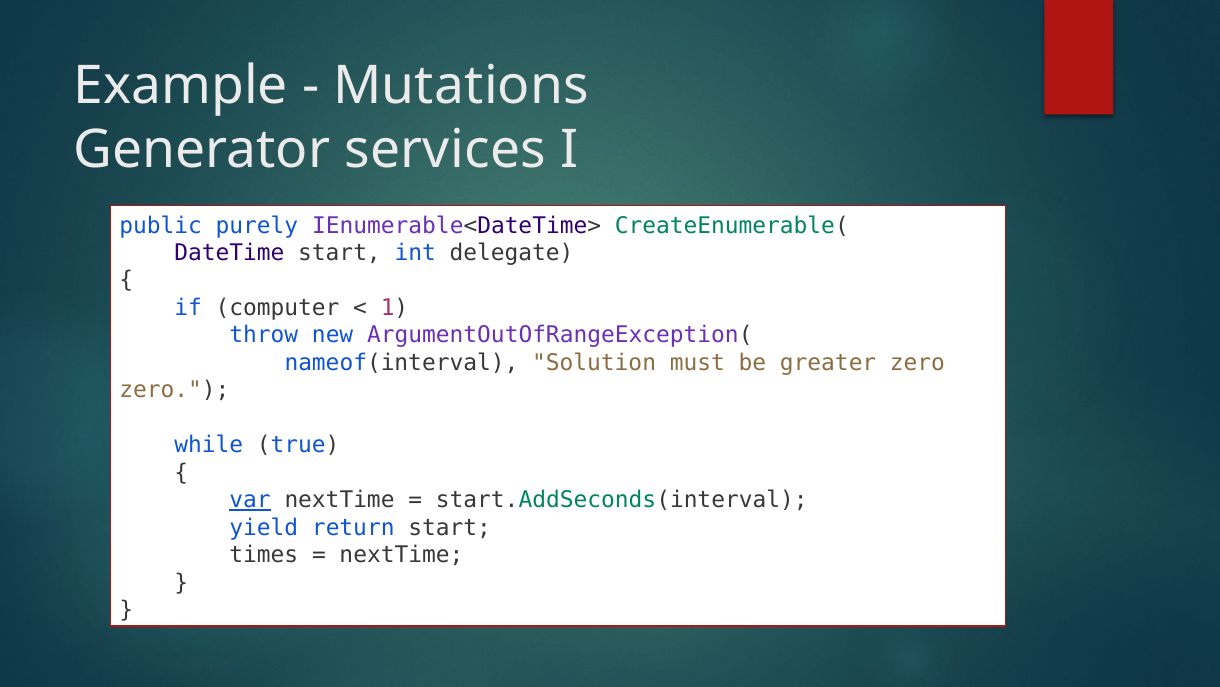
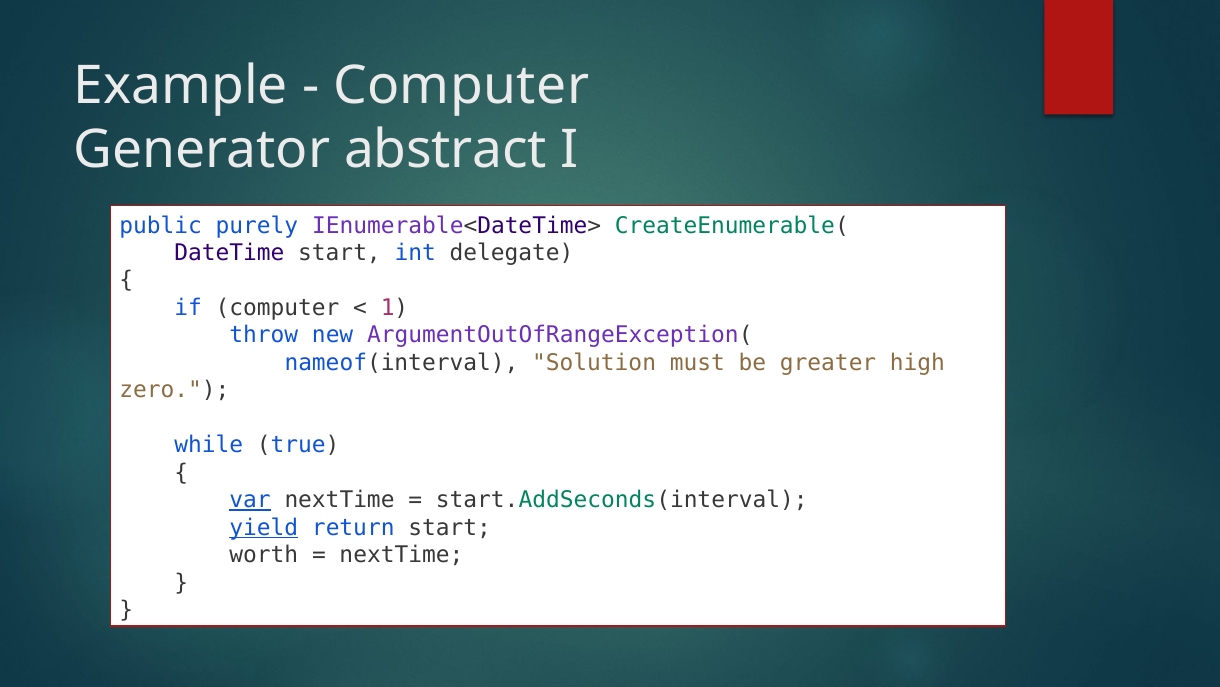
Mutations at (461, 86): Mutations -> Computer
services: services -> abstract
greater zero: zero -> high
yield underline: none -> present
times: times -> worth
